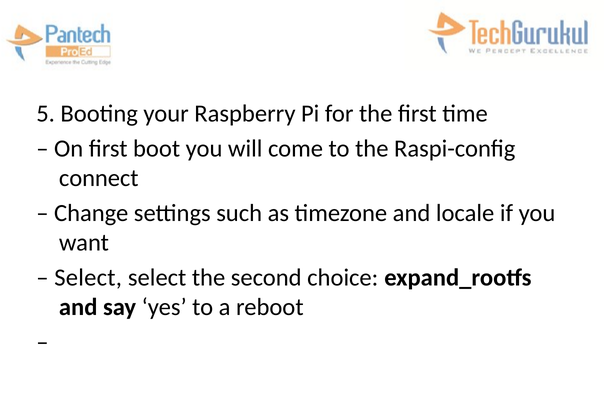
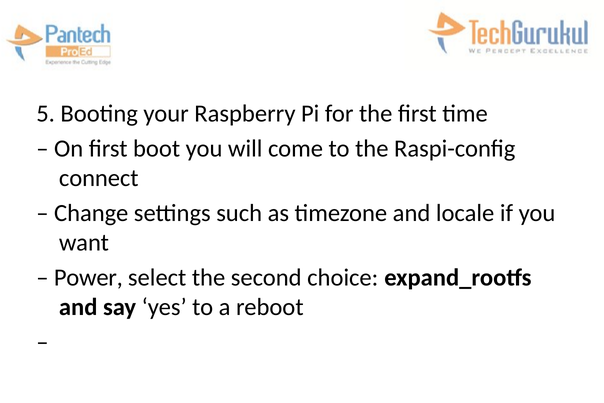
Select at (88, 277): Select -> Power
